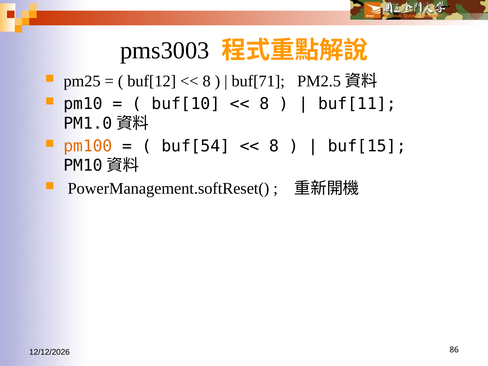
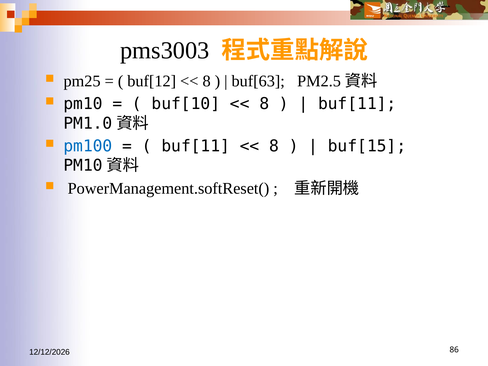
buf[71: buf[71 -> buf[63
pm100 colour: orange -> blue
buf[54 at (196, 146): buf[54 -> buf[11
